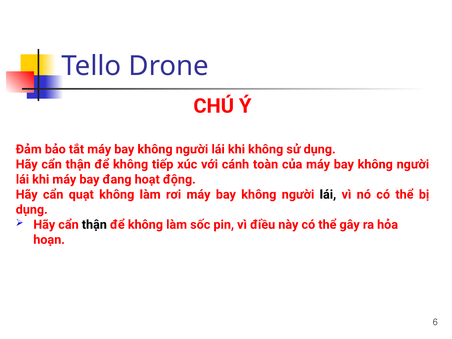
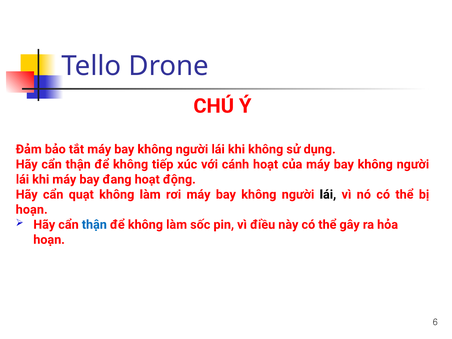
cánh toàn: toàn -> hoạt
dụng at (32, 210): dụng -> hoạn
thận at (94, 225) colour: black -> blue
